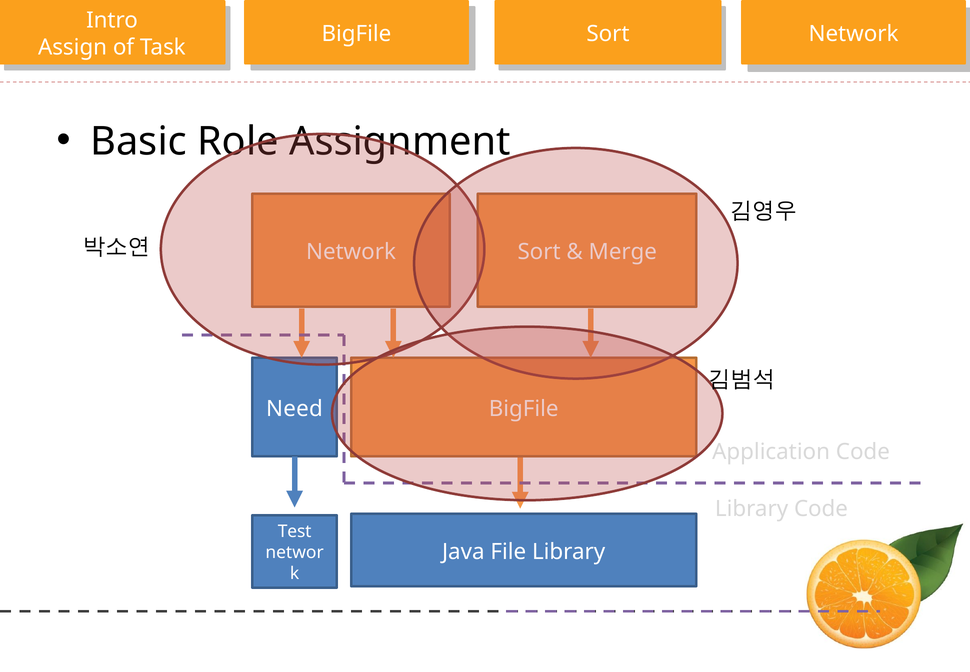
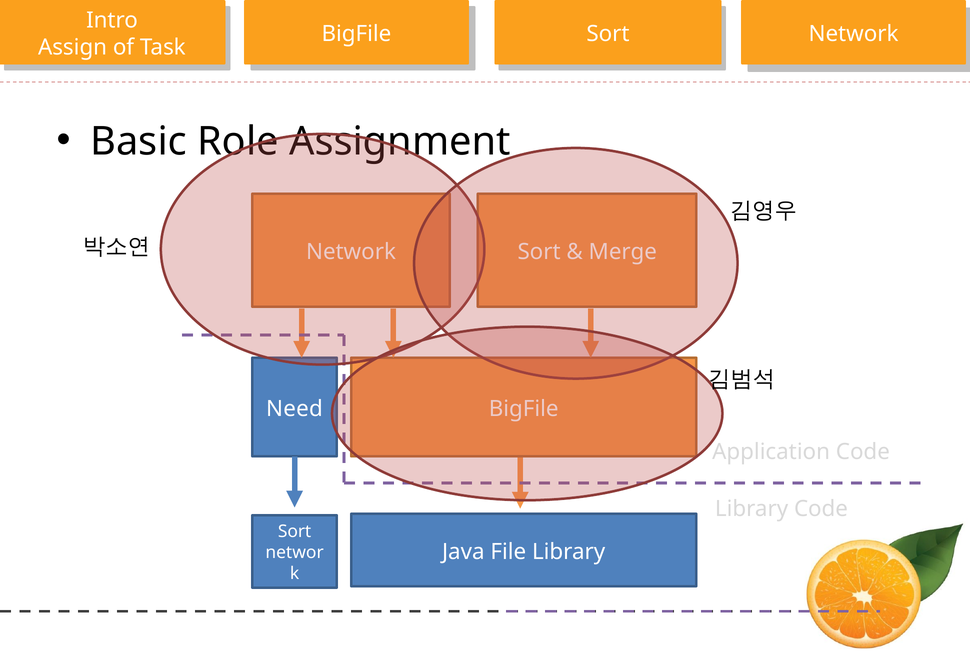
Test at (295, 531): Test -> Sort
